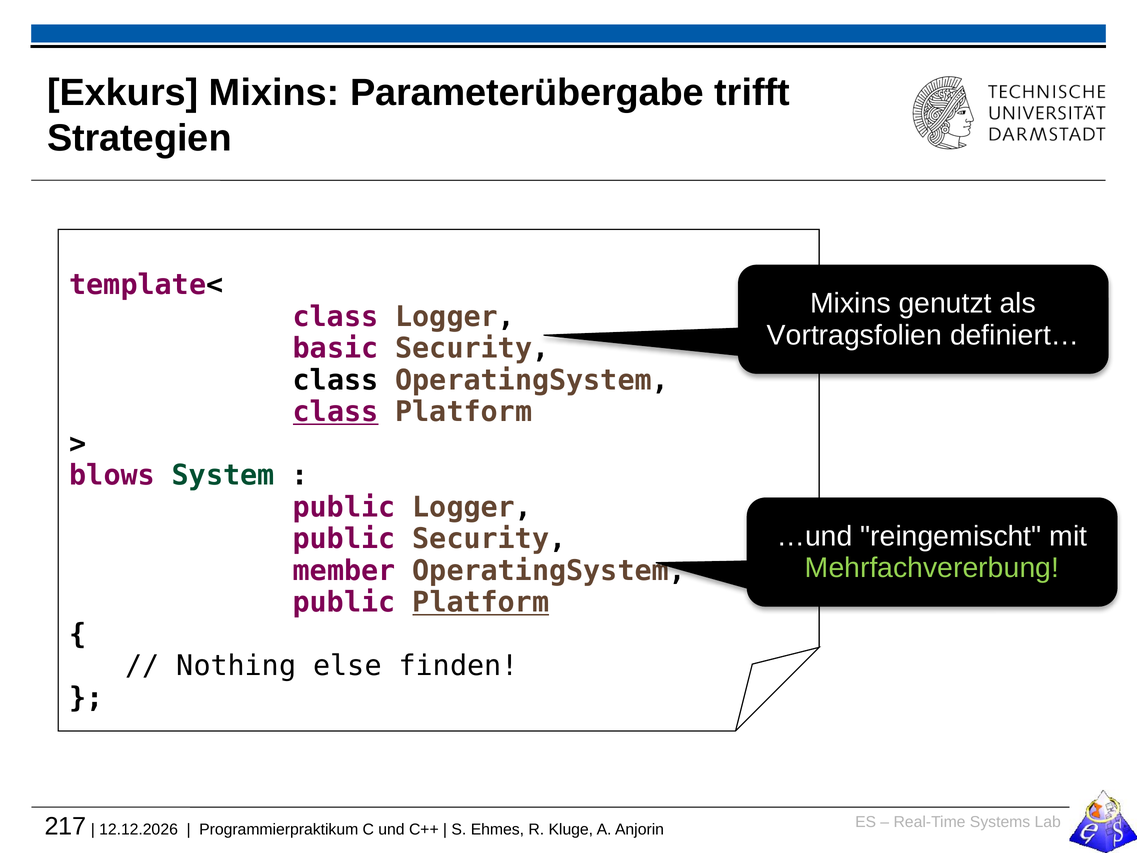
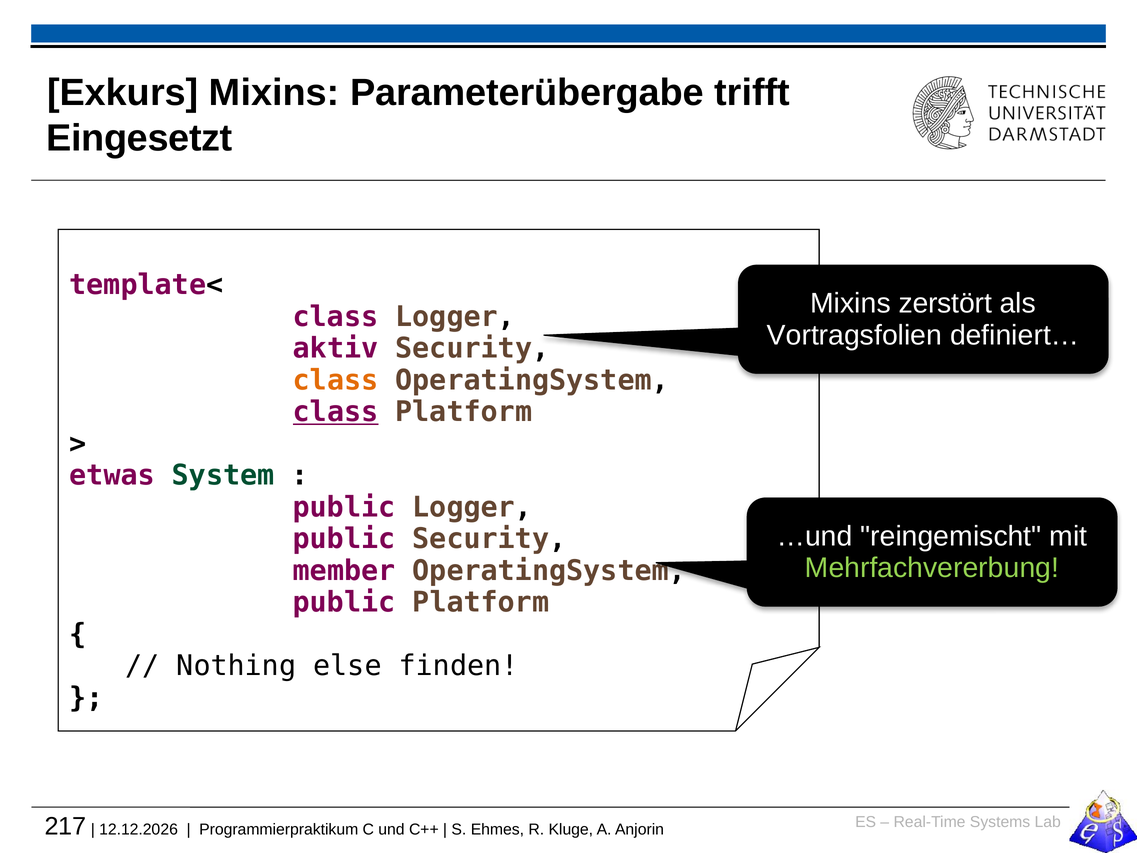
Strategien: Strategien -> Eingesetzt
genutzt: genutzt -> zerstört
basic: basic -> aktiv
class at (336, 380) colour: black -> orange
blows: blows -> etwas
Platform at (481, 602) underline: present -> none
